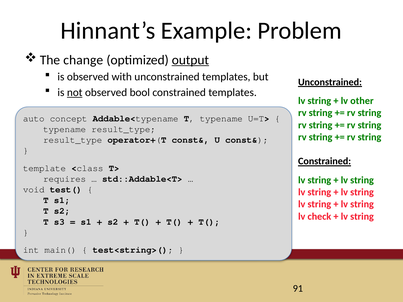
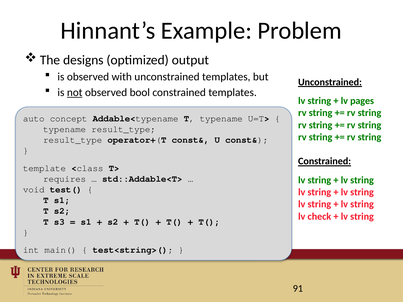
change: change -> designs
output underline: present -> none
other: other -> pages
